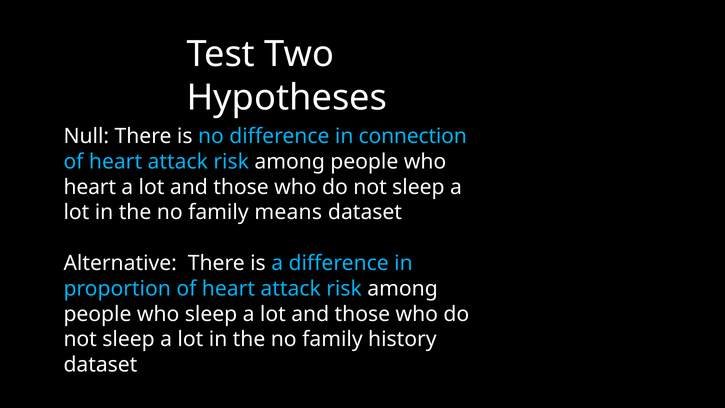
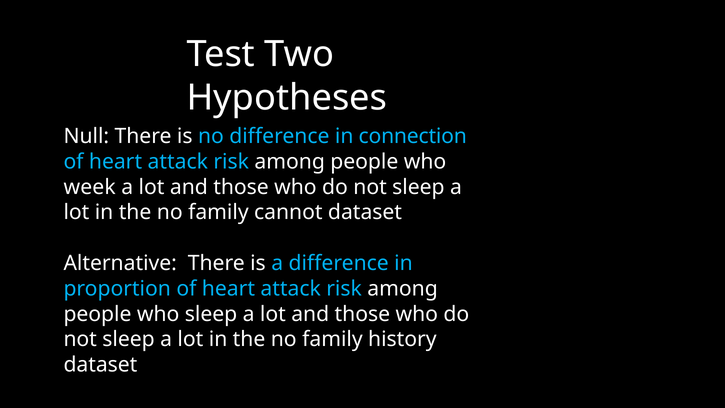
heart at (90, 187): heart -> week
means: means -> cannot
